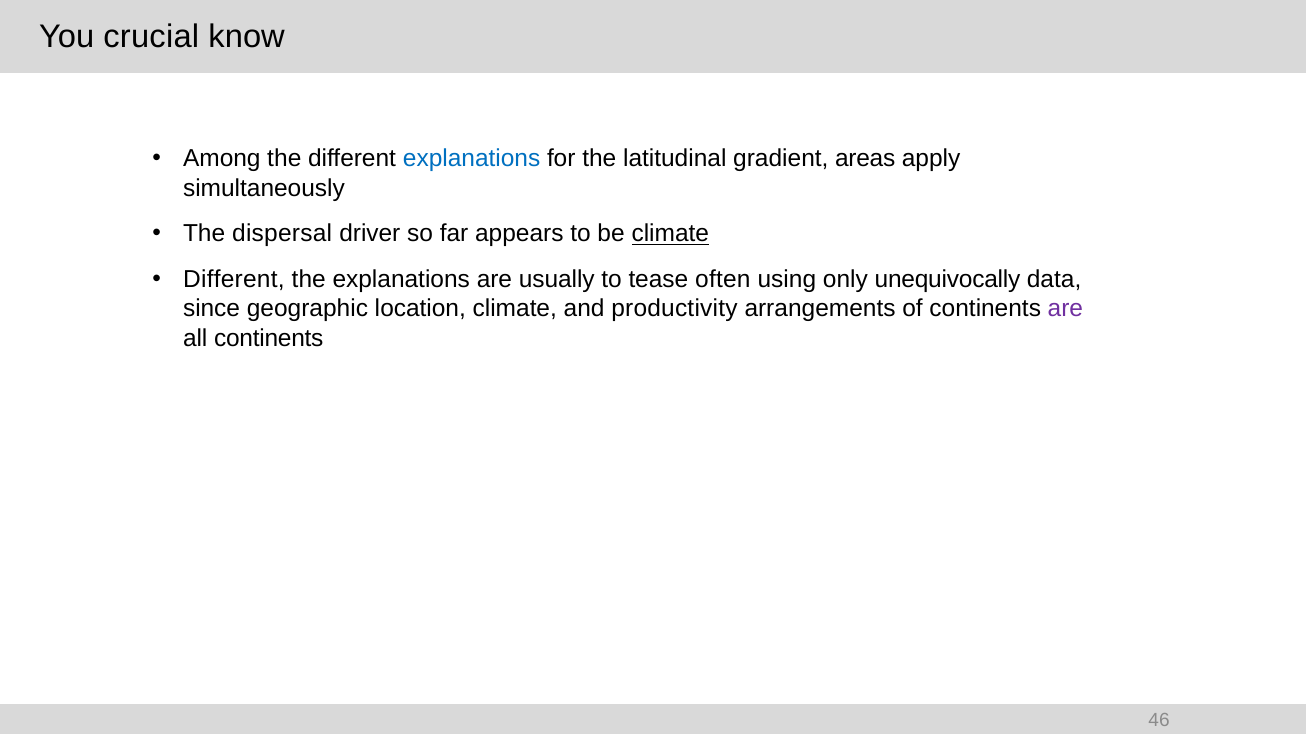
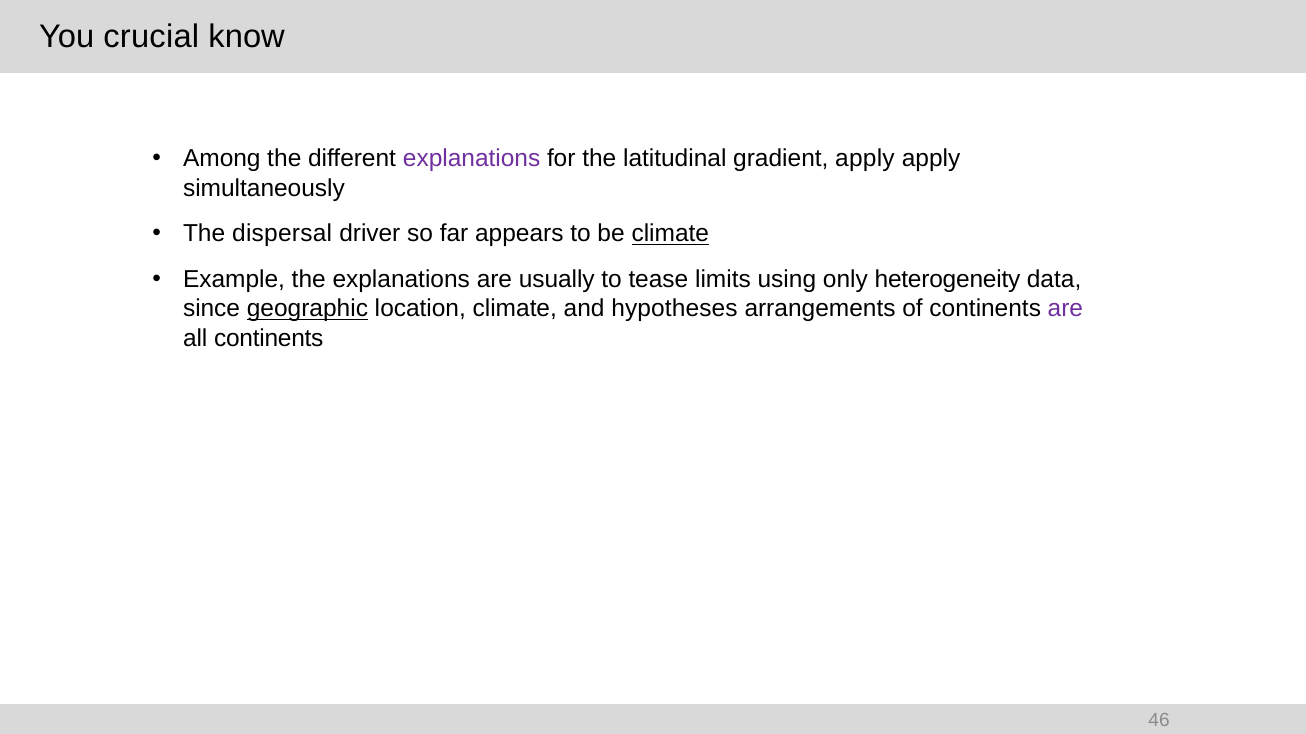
explanations at (472, 159) colour: blue -> purple
gradient areas: areas -> apply
Different at (234, 280): Different -> Example
often: often -> limits
unequivocally: unequivocally -> heterogeneity
geographic underline: none -> present
productivity: productivity -> hypotheses
